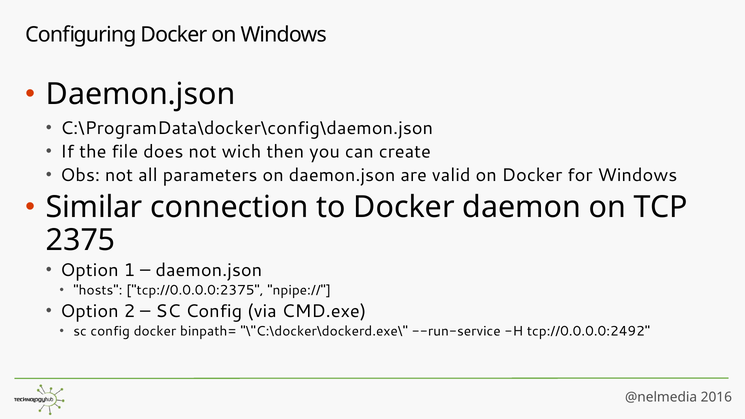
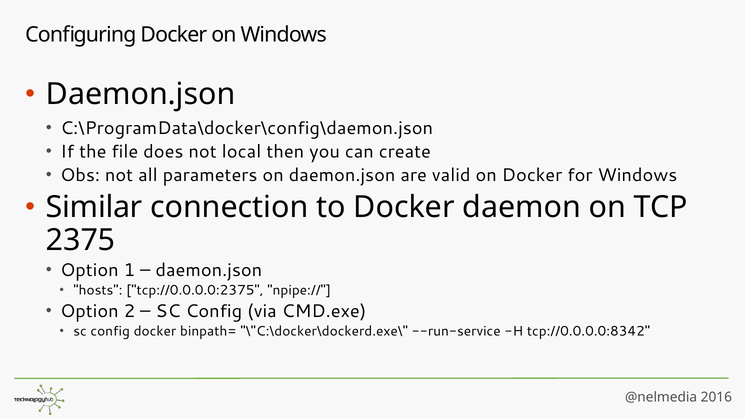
wich: wich -> local
tcp://0.0.0.0:2492: tcp://0.0.0.0:2492 -> tcp://0.0.0.0:8342
